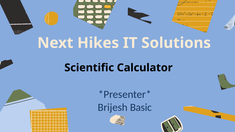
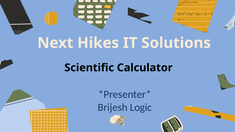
Basic: Basic -> Logic
